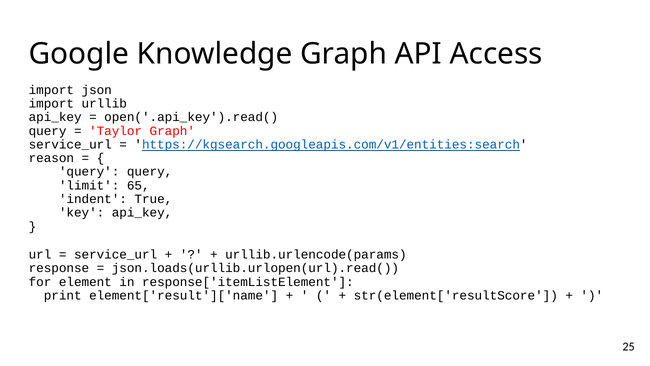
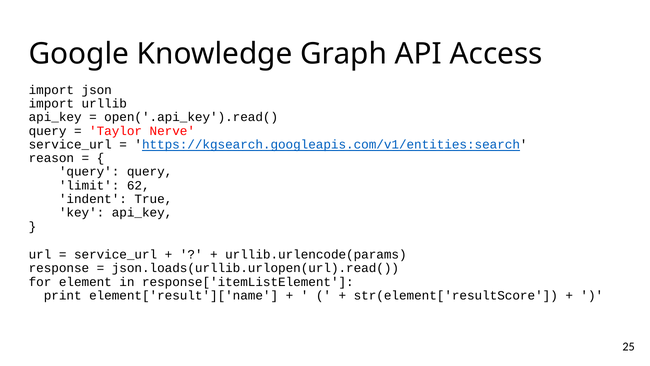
Taylor Graph: Graph -> Nerve
65: 65 -> 62
